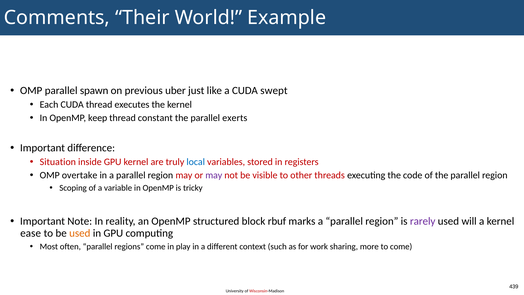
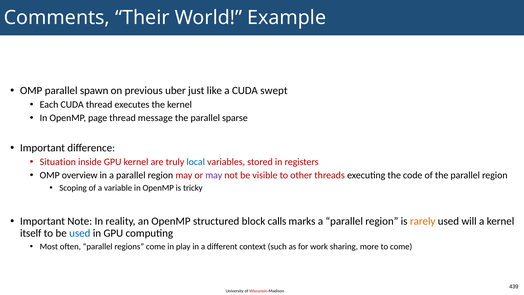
keep: keep -> page
constant: constant -> message
exerts: exerts -> sparse
overtake: overtake -> overview
rbuf: rbuf -> calls
rarely colour: purple -> orange
ease: ease -> itself
used at (80, 233) colour: orange -> blue
